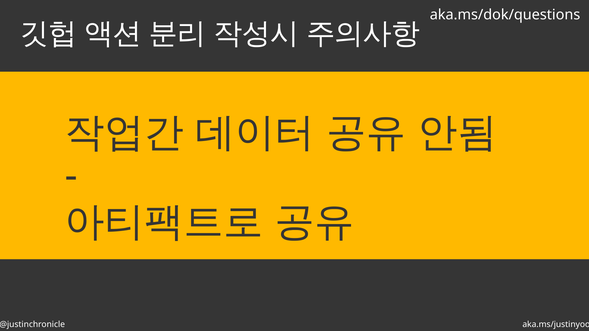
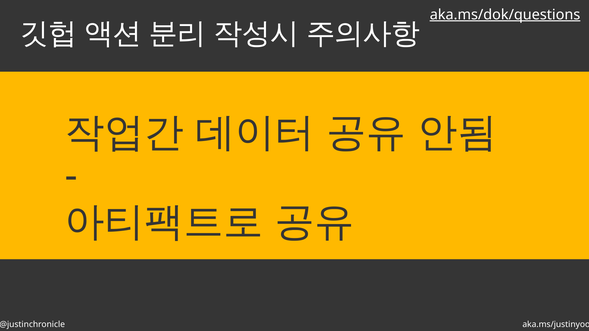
aka.ms/dok/questions underline: none -> present
